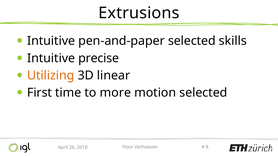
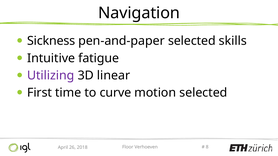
Extrusions: Extrusions -> Navigation
Intuitive at (51, 41): Intuitive -> Sickness
precise: precise -> fatigue
Utilizing colour: orange -> purple
more: more -> curve
